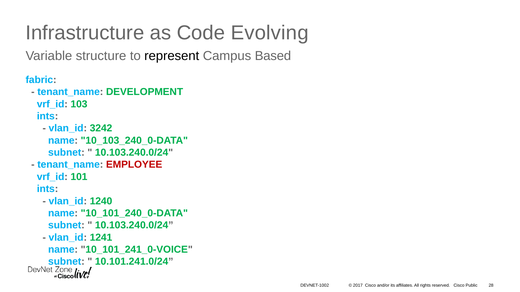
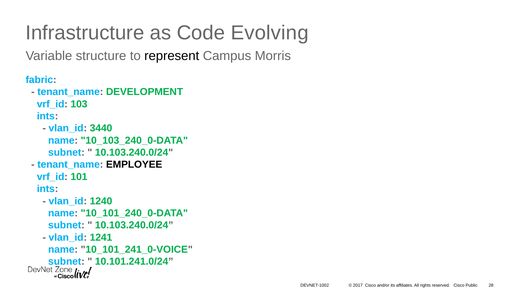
Based: Based -> Morris
3242: 3242 -> 3440
EMPLOYEE colour: red -> black
